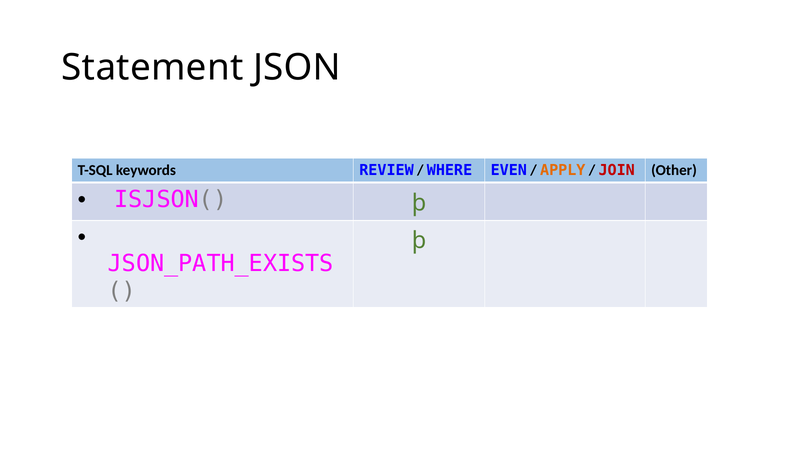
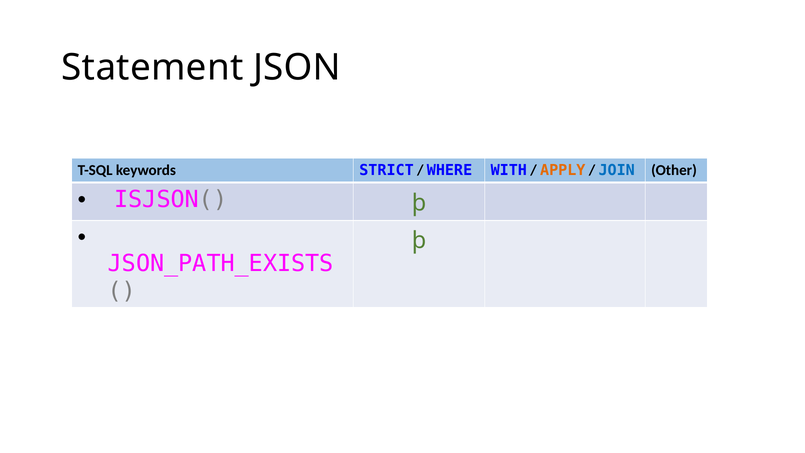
REVIEW: REVIEW -> STRICT
EVEN: EVEN -> WITH
JOIN colour: red -> blue
